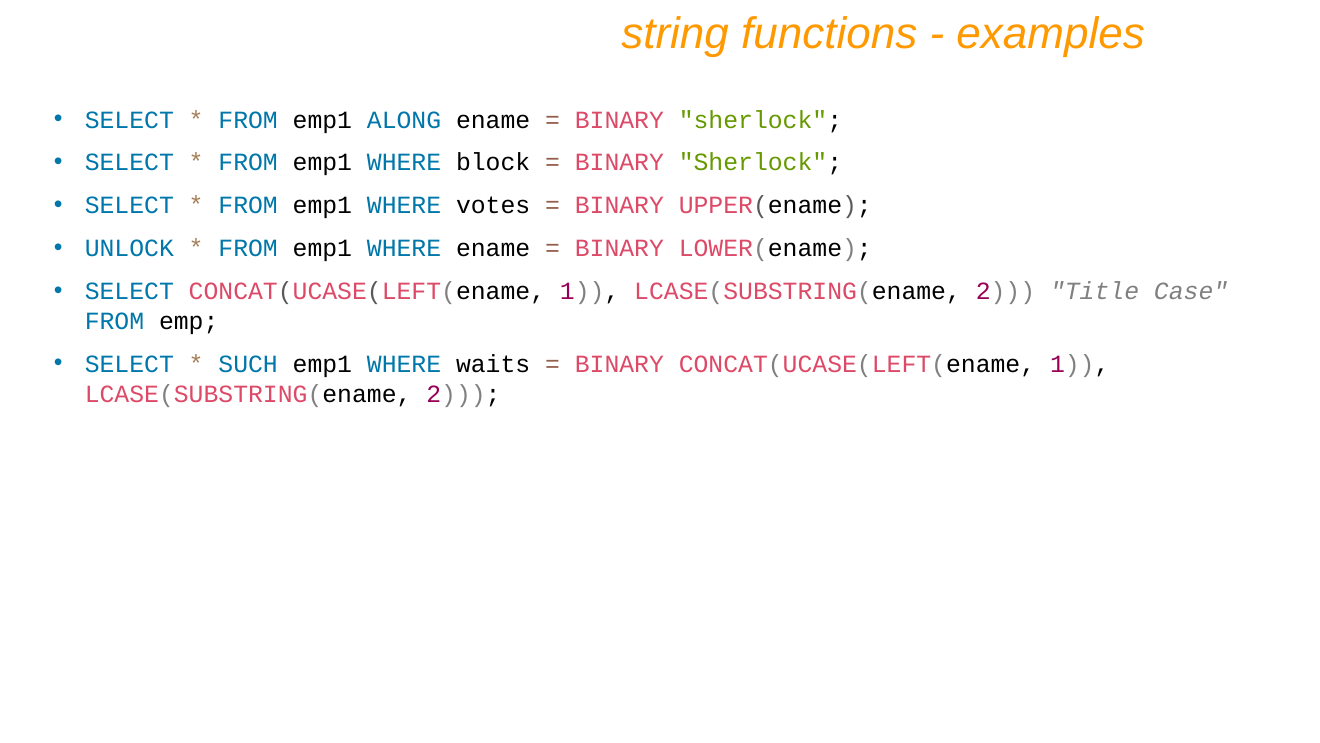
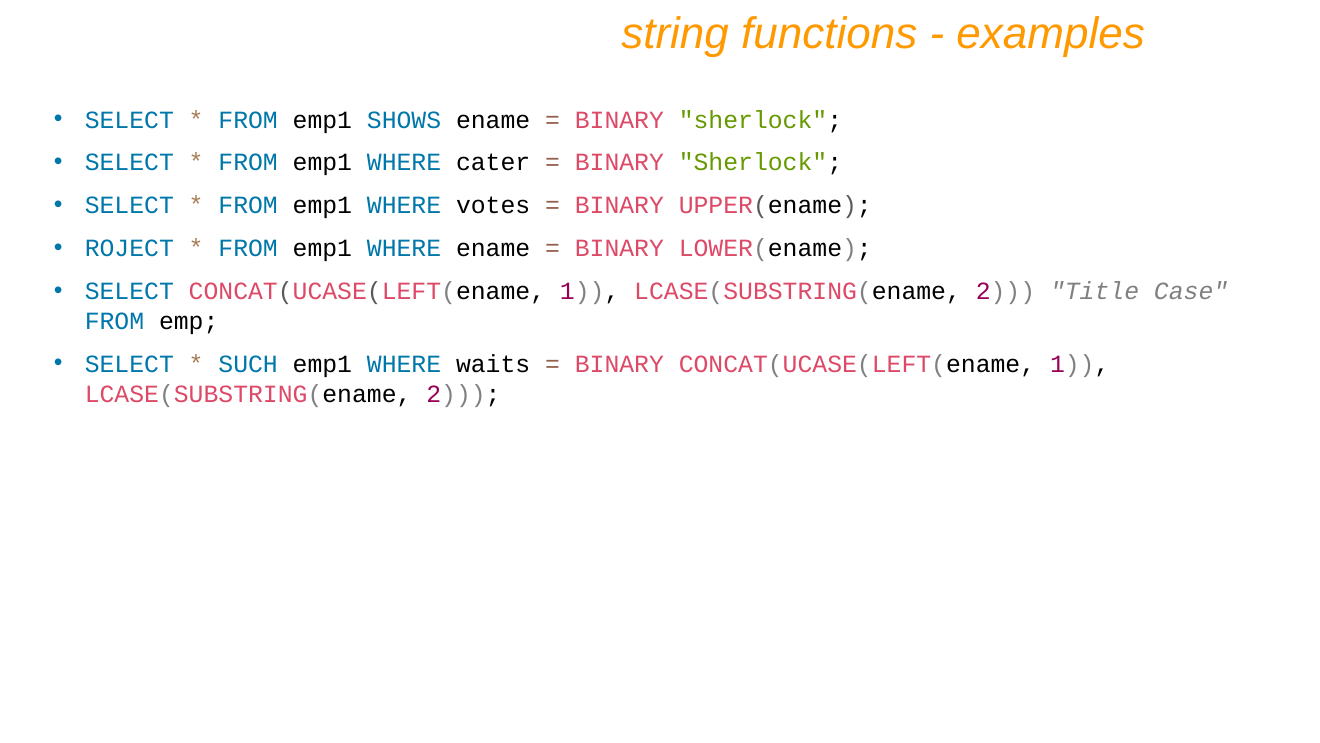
ALONG: ALONG -> SHOWS
block: block -> cater
UNLOCK: UNLOCK -> ROJECT
